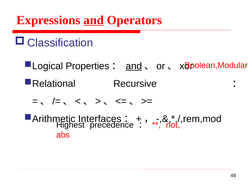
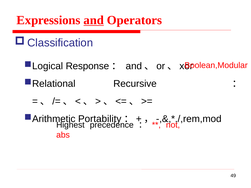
Properties: Properties -> Response
and at (134, 66) underline: present -> none
Interfaces: Interfaces -> Portability
